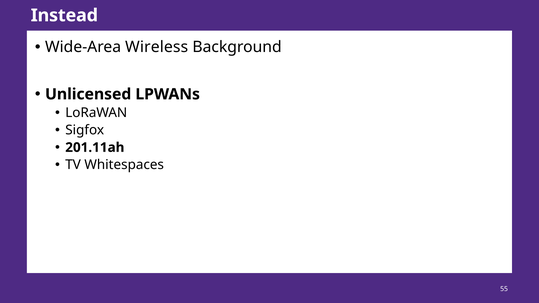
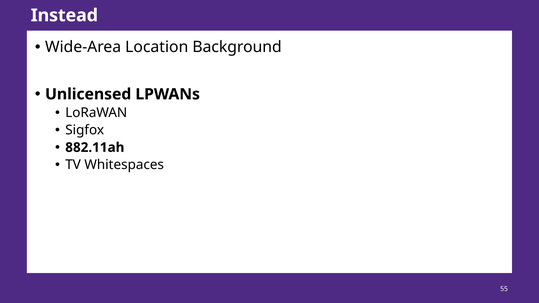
Wireless: Wireless -> Location
201.11ah: 201.11ah -> 882.11ah
